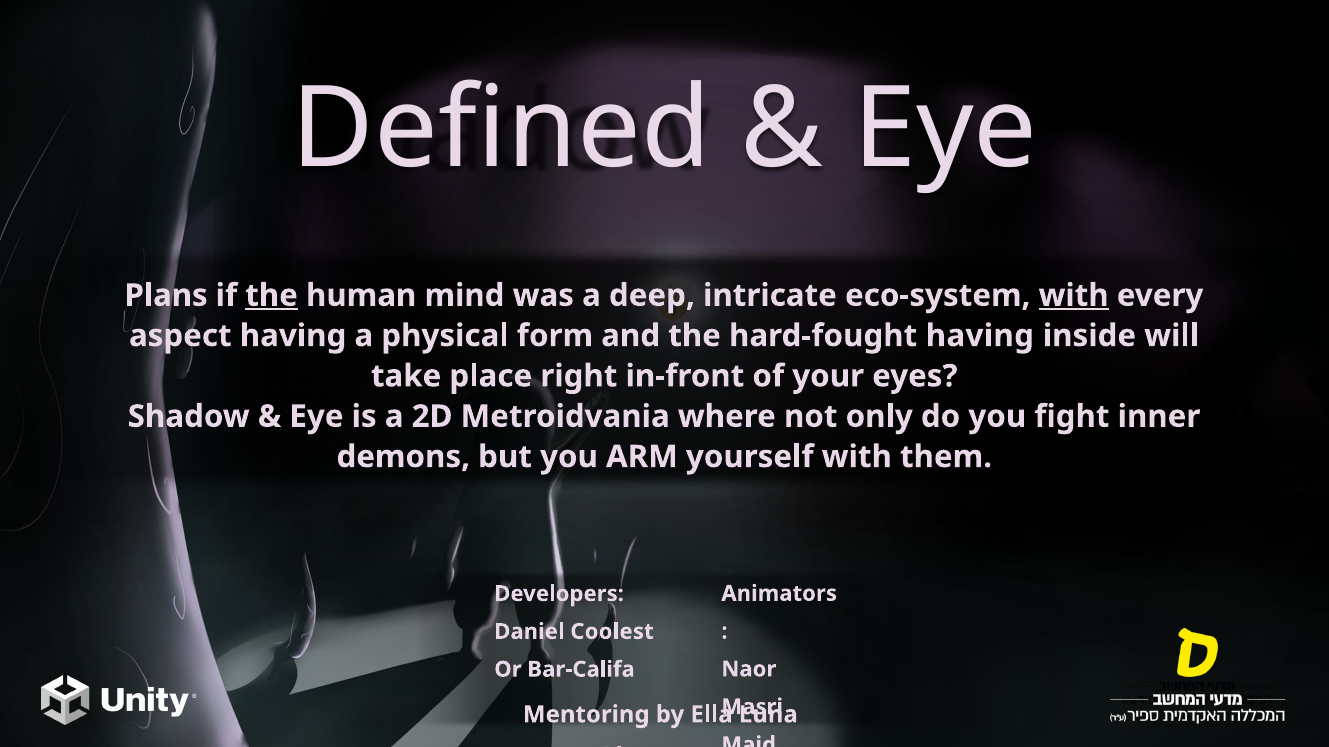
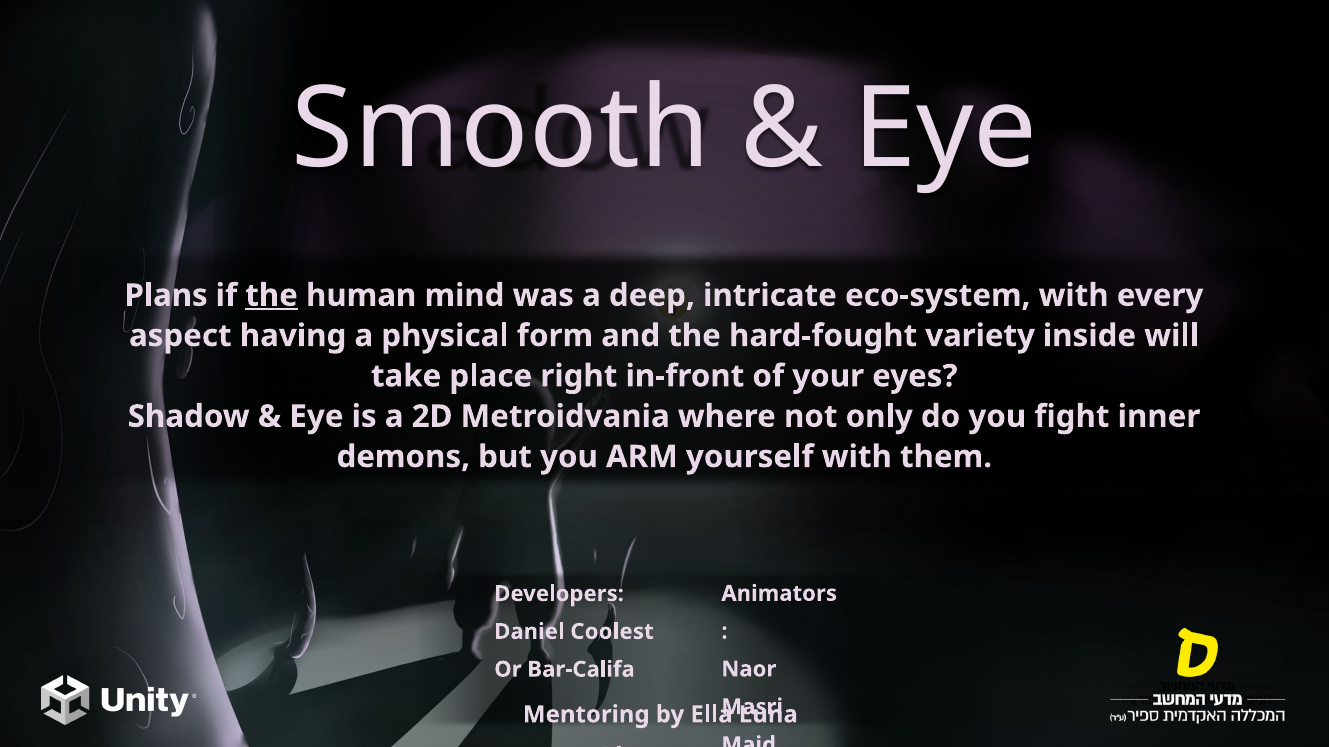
Defined: Defined -> Smooth
with at (1074, 296) underline: present -> none
hard-fought having: having -> variety
